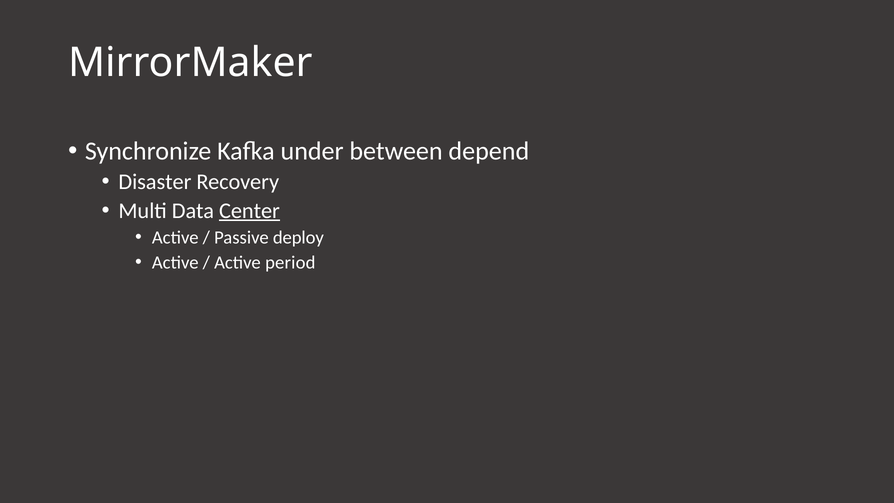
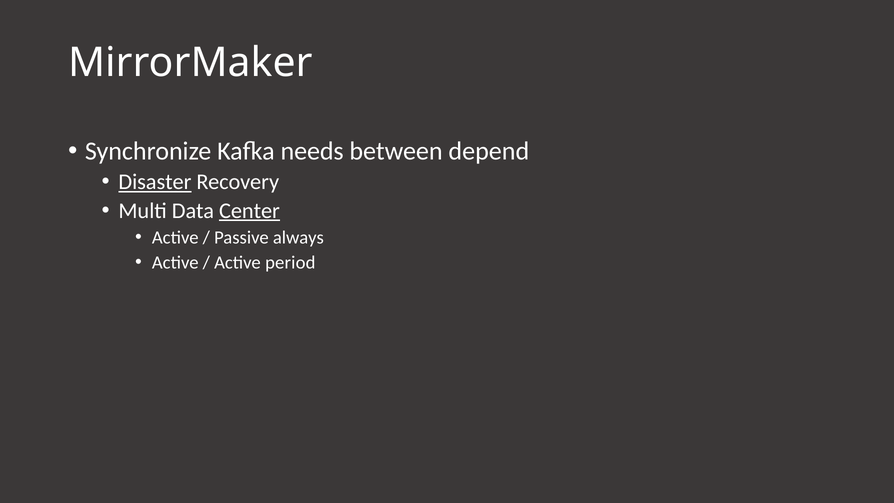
under: under -> needs
Disaster underline: none -> present
deploy: deploy -> always
